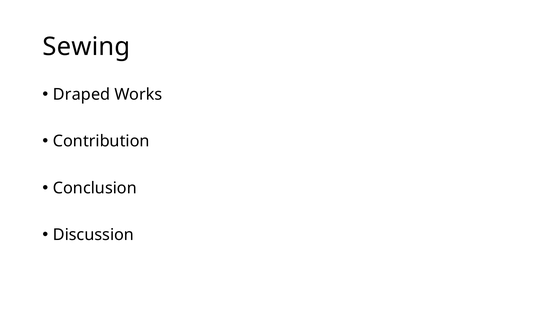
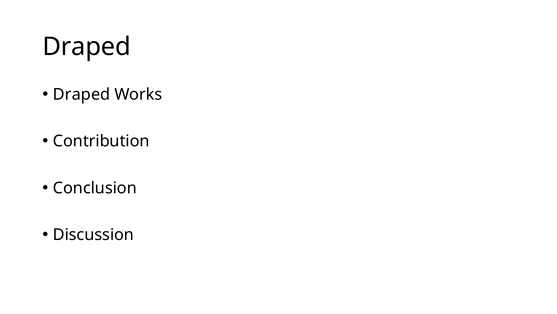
Sewing at (86, 47): Sewing -> Draped
